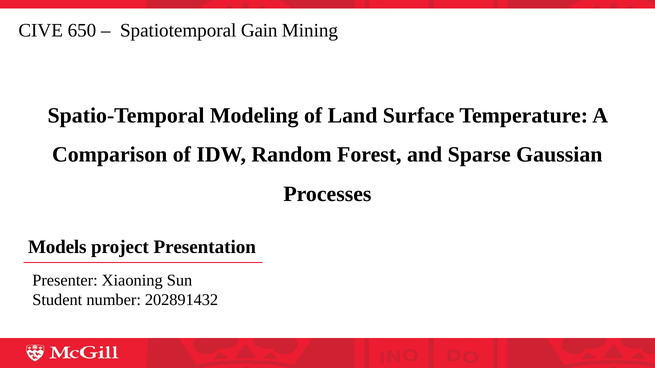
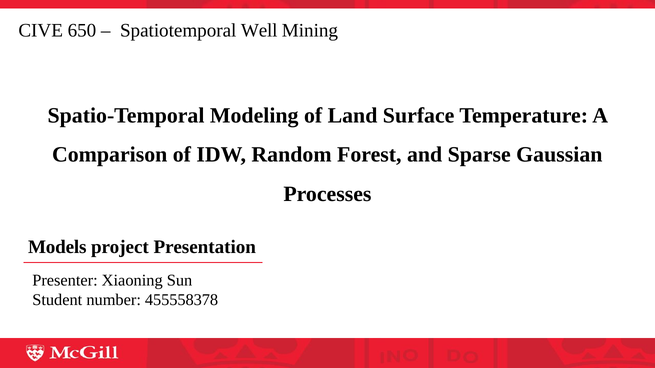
Gain: Gain -> Well
202891432: 202891432 -> 455558378
